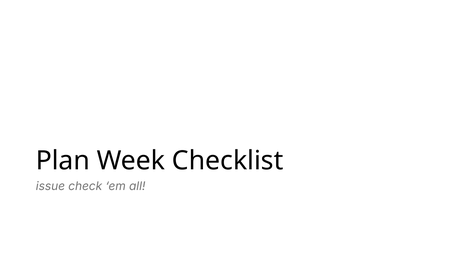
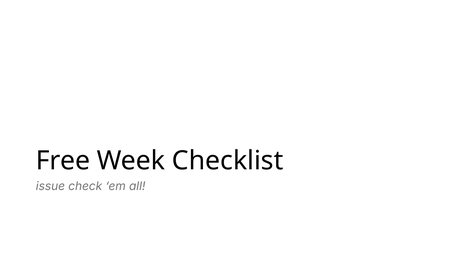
Plan: Plan -> Free
